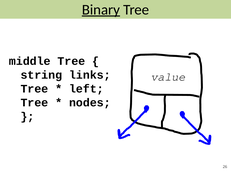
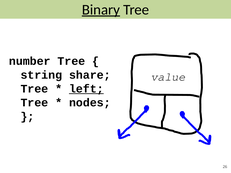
middle: middle -> number
links: links -> share
left underline: none -> present
